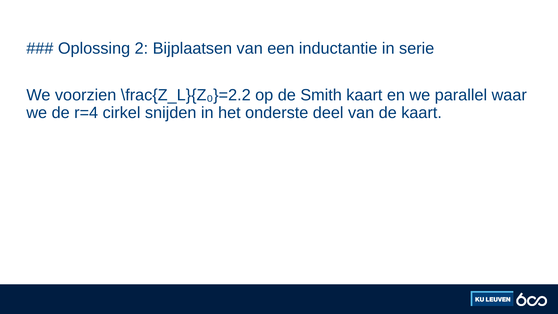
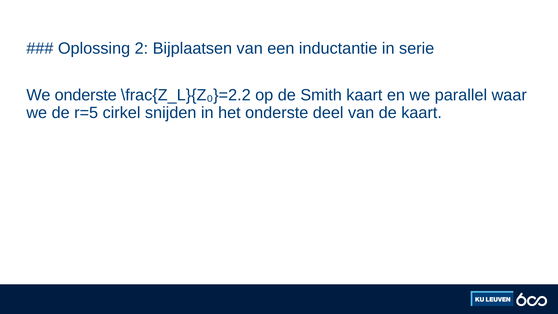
We voorzien: voorzien -> onderste
r=4: r=4 -> r=5
